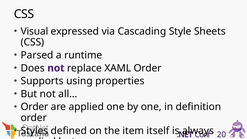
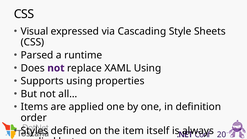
XAML Order: Order -> Using
Order at (34, 107): Order -> Items
